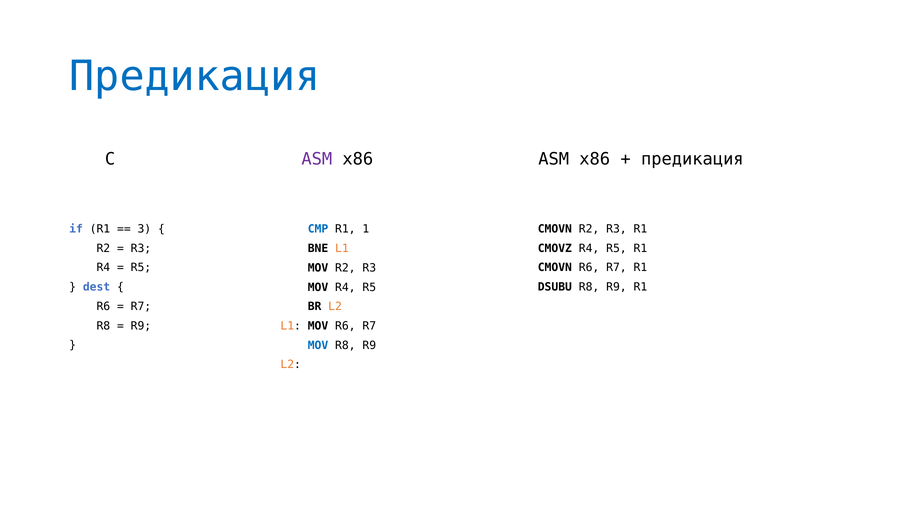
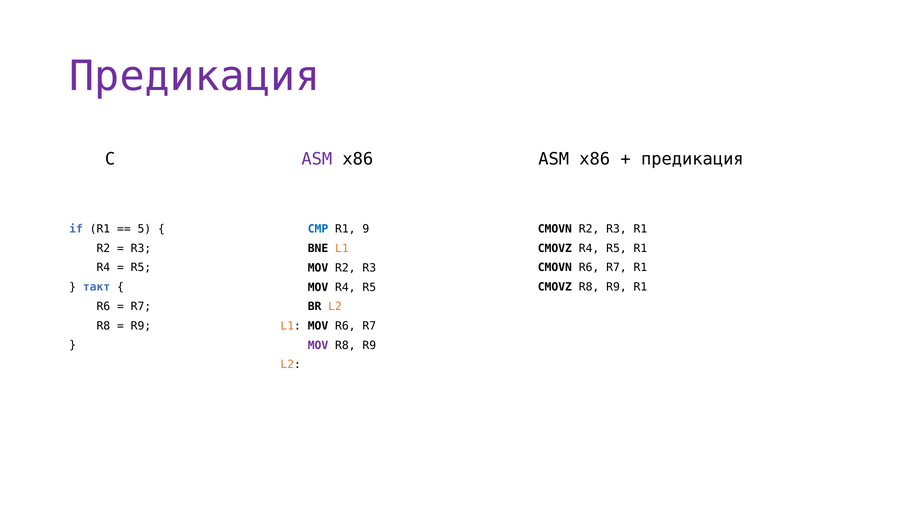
Предикация at (195, 76) colour: blue -> purple
3: 3 -> 5
1: 1 -> 9
dest: dest -> такт
DSUBU at (555, 287): DSUBU -> CMOVZ
MOV at (318, 345) colour: blue -> purple
